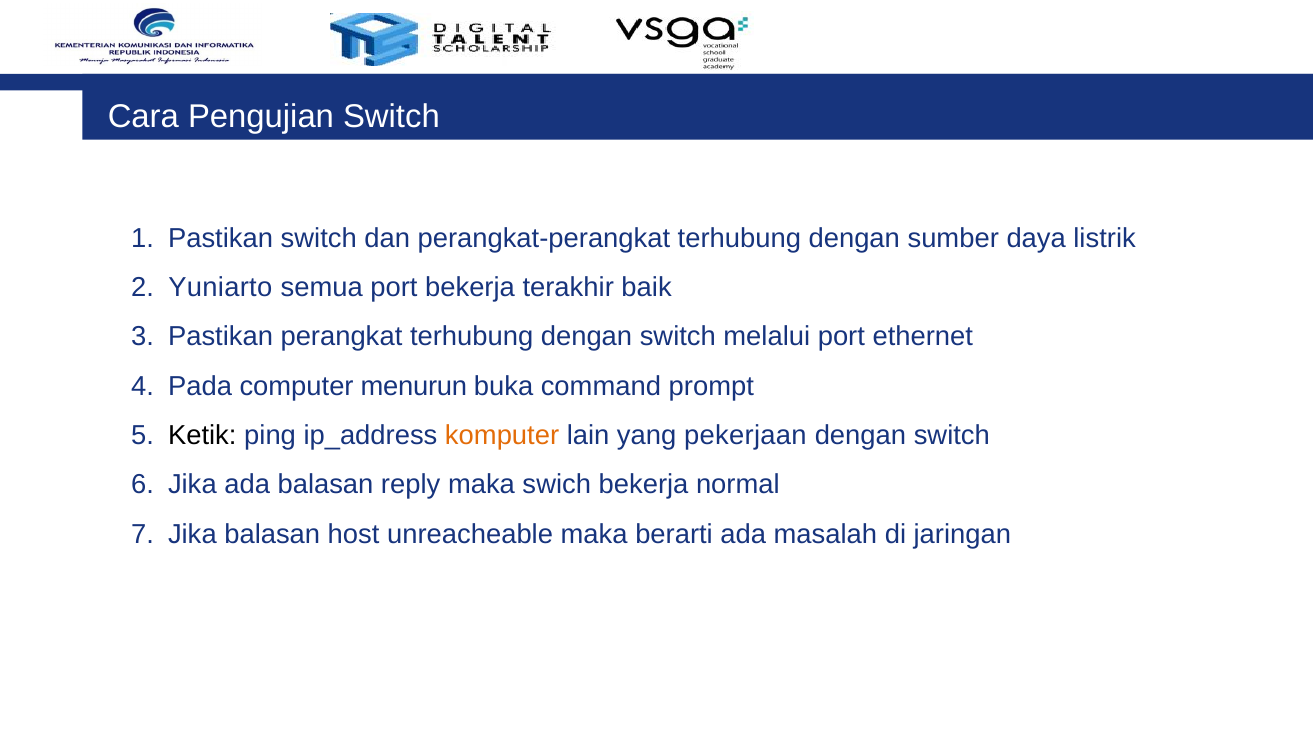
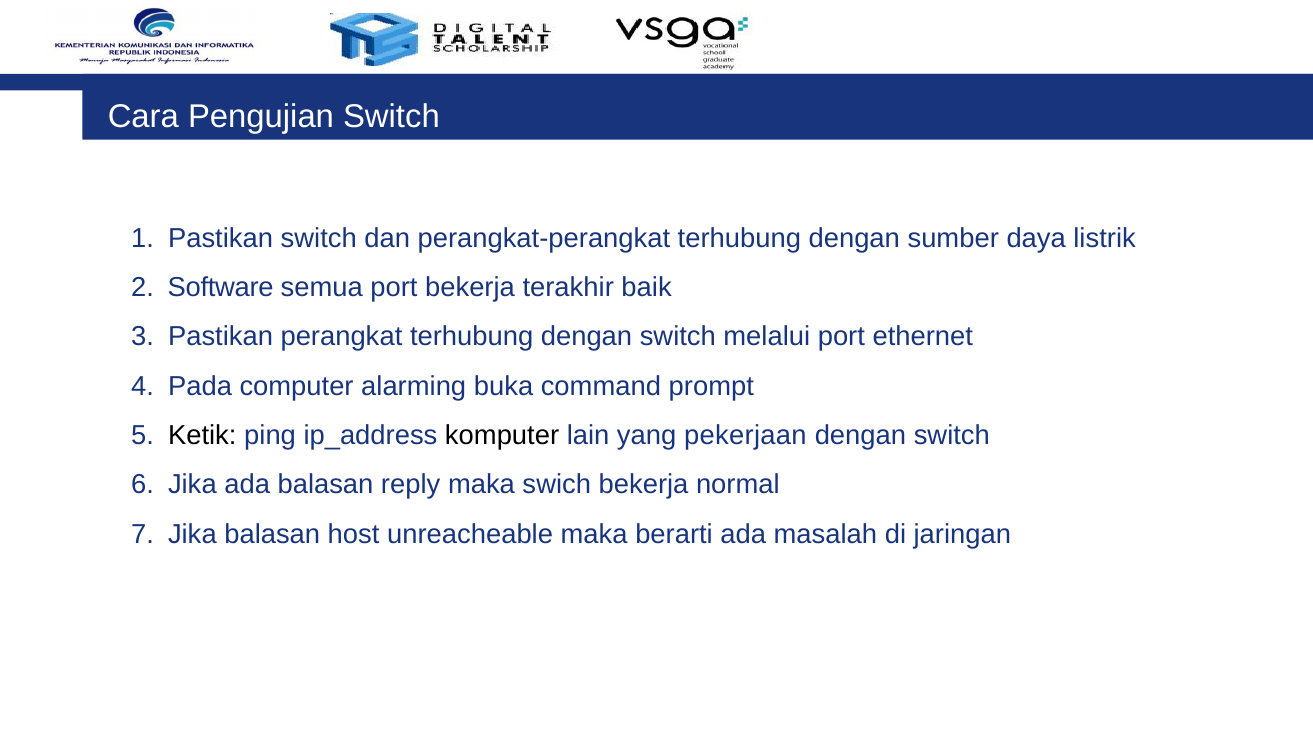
Yuniarto: Yuniarto -> Software
menurun: menurun -> alarming
komputer colour: orange -> black
